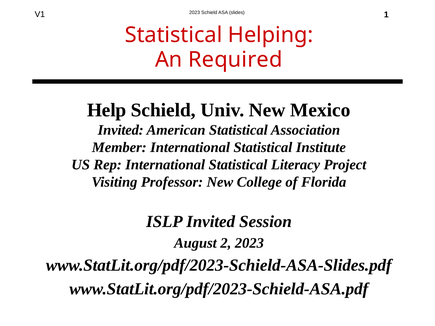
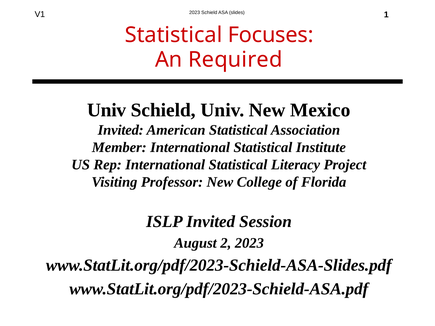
Helping: Helping -> Focuses
Help at (107, 110): Help -> Univ
